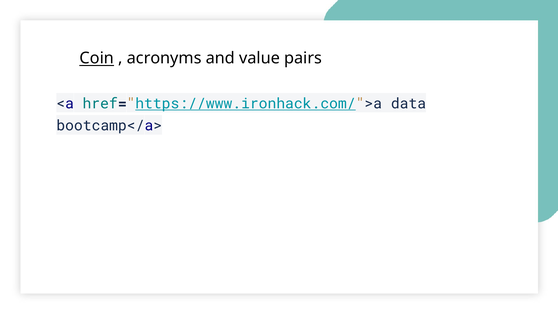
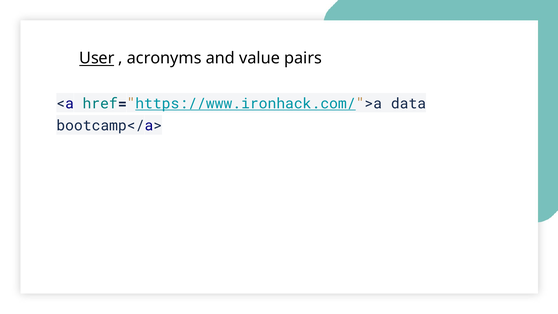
Coin: Coin -> User
